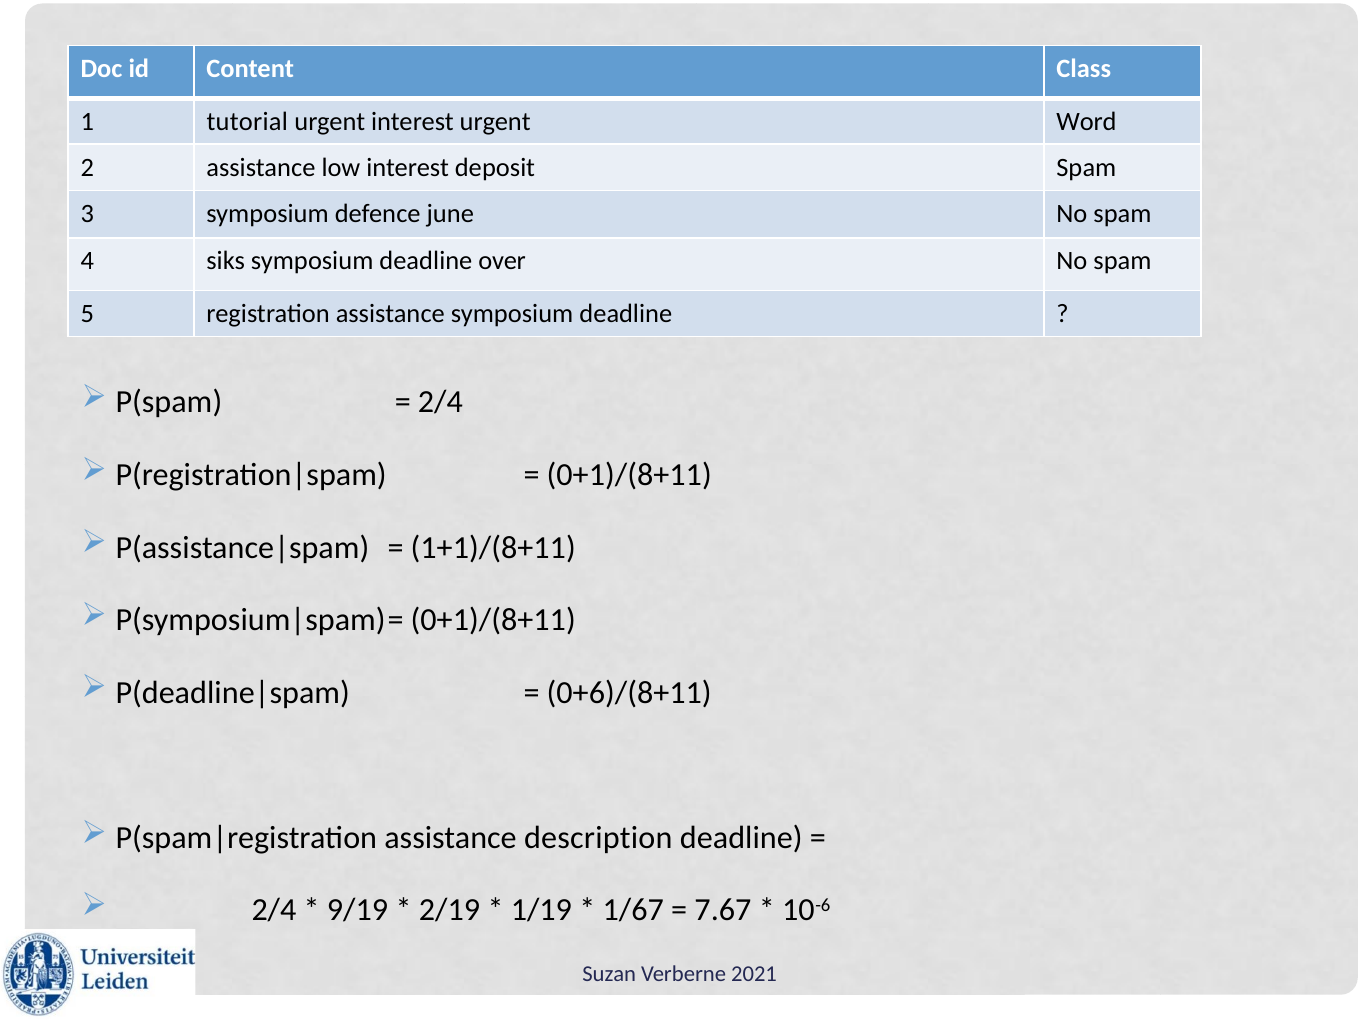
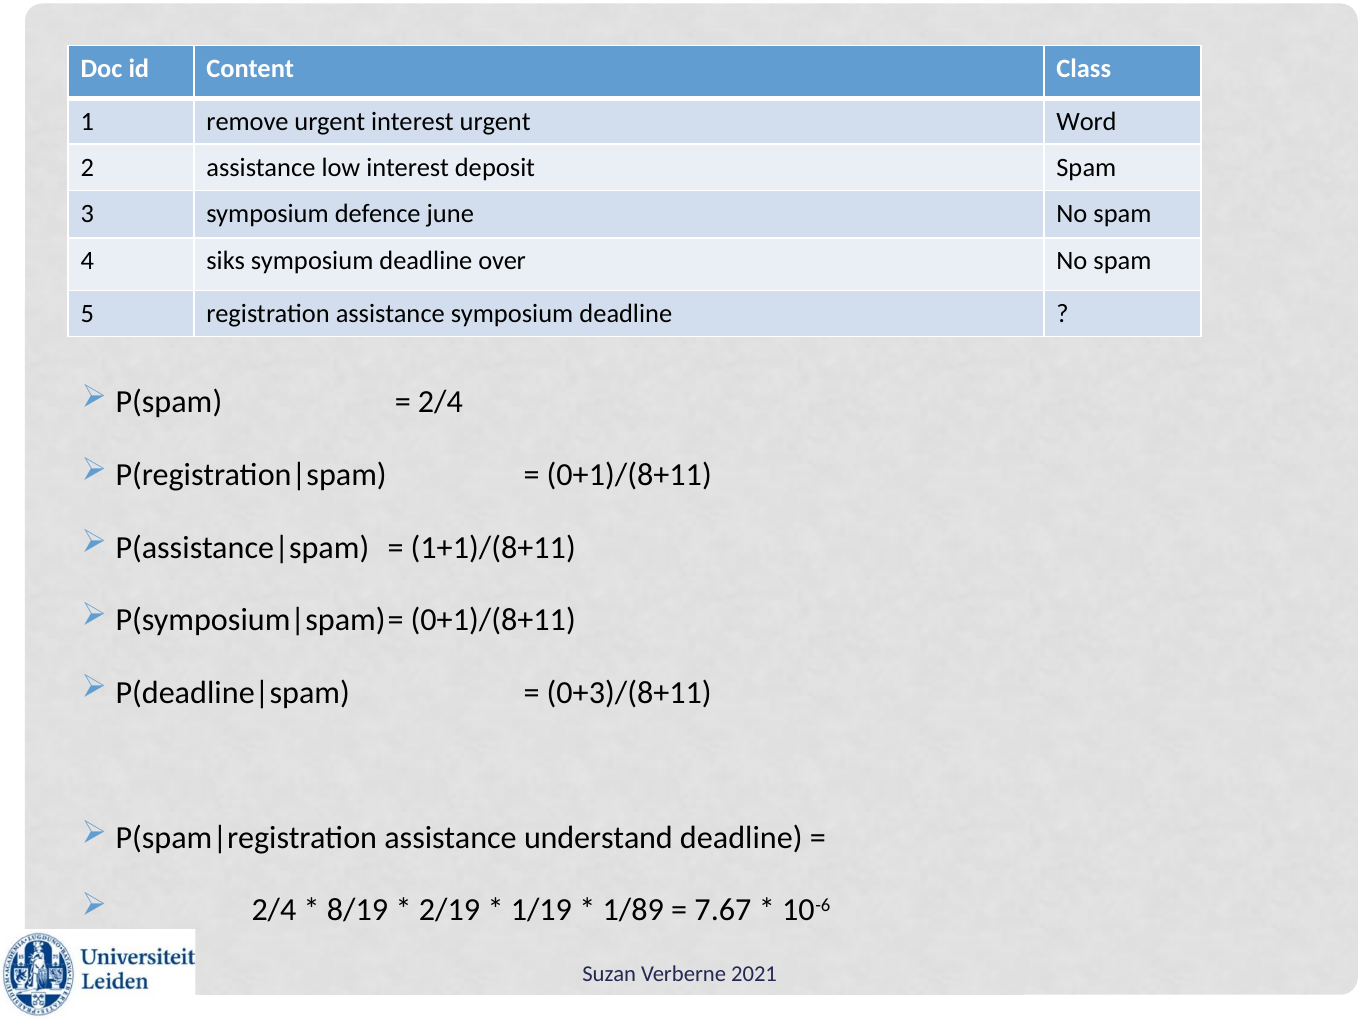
tutorial: tutorial -> remove
0+6)/(8+11: 0+6)/(8+11 -> 0+3)/(8+11
description: description -> understand
9/19: 9/19 -> 8/19
1/67: 1/67 -> 1/89
